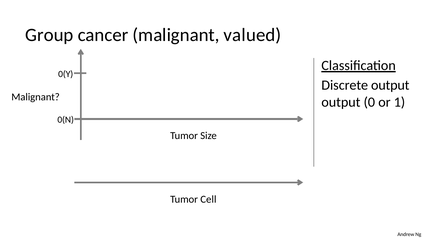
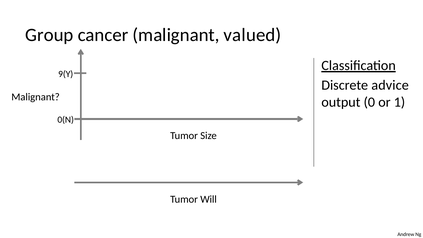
0(Y: 0(Y -> 9(Y
Discrete output: output -> advice
Cell: Cell -> Will
